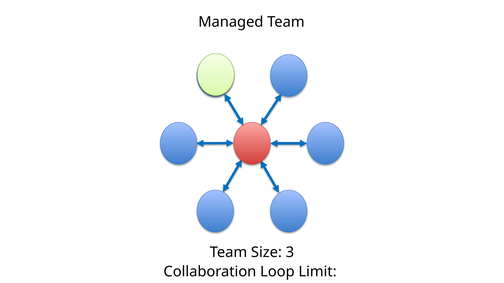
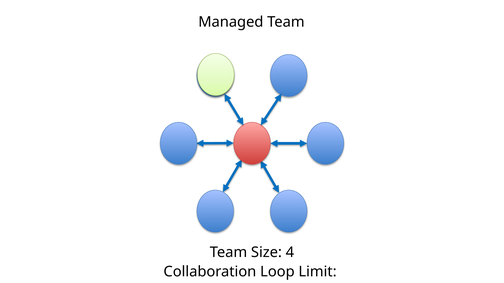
3: 3 -> 4
